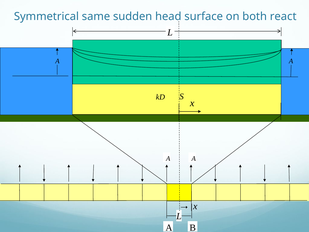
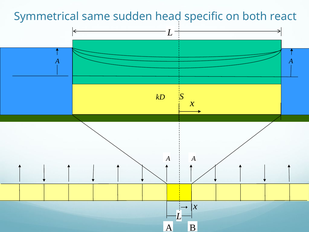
surface: surface -> specific
